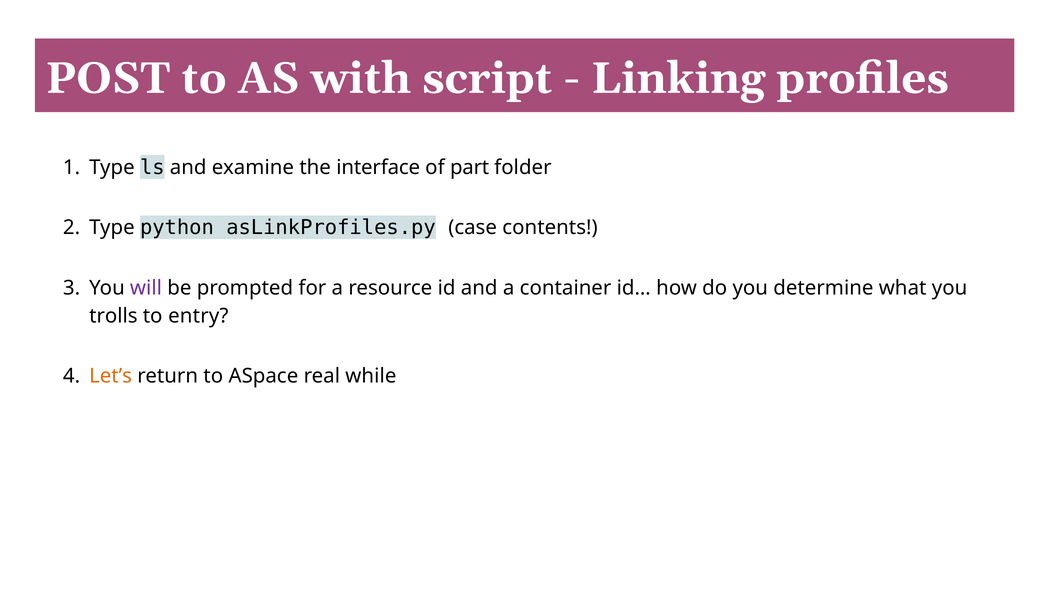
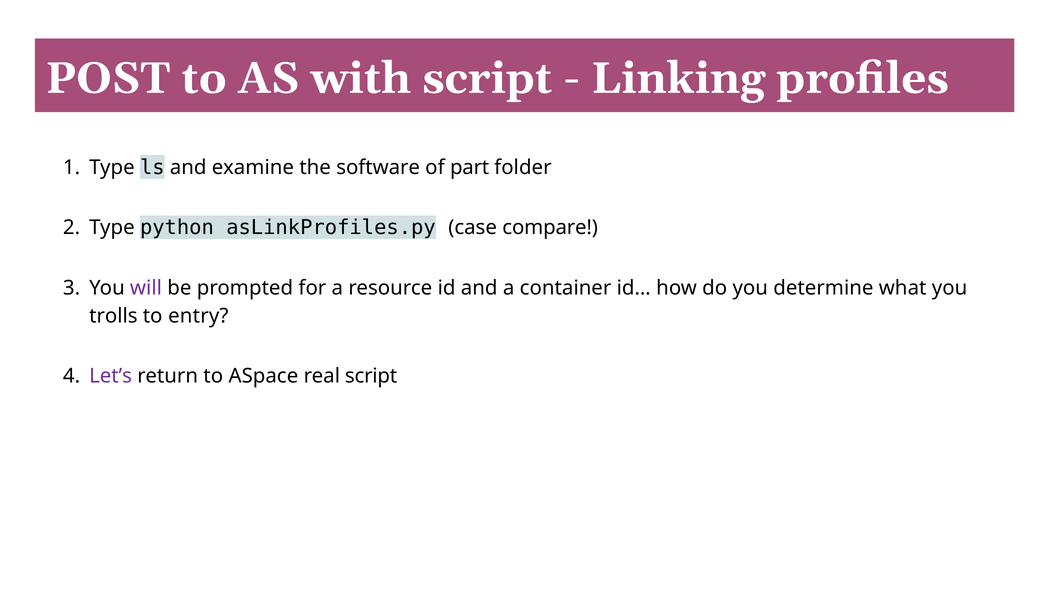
interface: interface -> software
contents: contents -> compare
Let’s colour: orange -> purple
real while: while -> script
